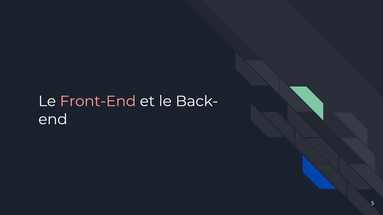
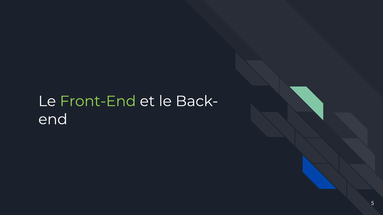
Front-End colour: pink -> light green
